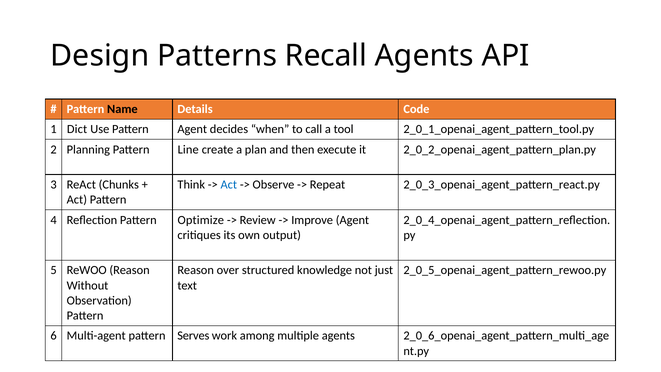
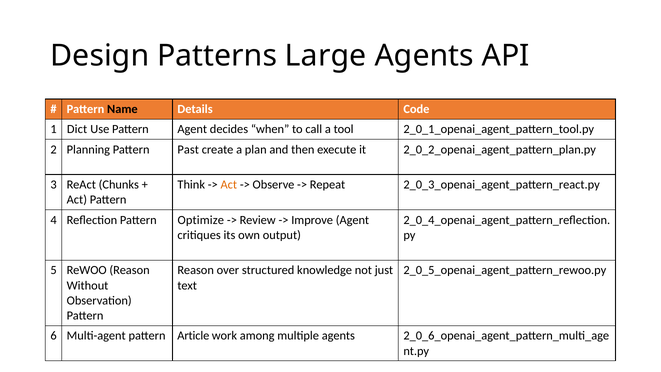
Recall: Recall -> Large
Line: Line -> Past
Act at (229, 185) colour: blue -> orange
Serves: Serves -> Article
